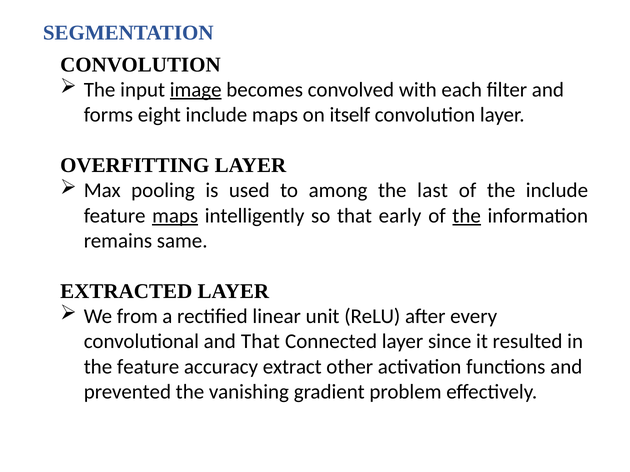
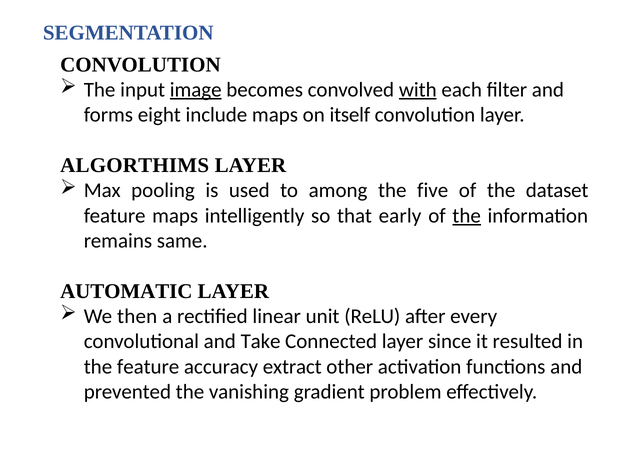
with underline: none -> present
OVERFITTING: OVERFITTING -> ALGORTHIMS
last: last -> five
the include: include -> dataset
maps at (175, 216) underline: present -> none
EXTRACTED: EXTRACTED -> AUTOMATIC
from: from -> then
and That: That -> Take
